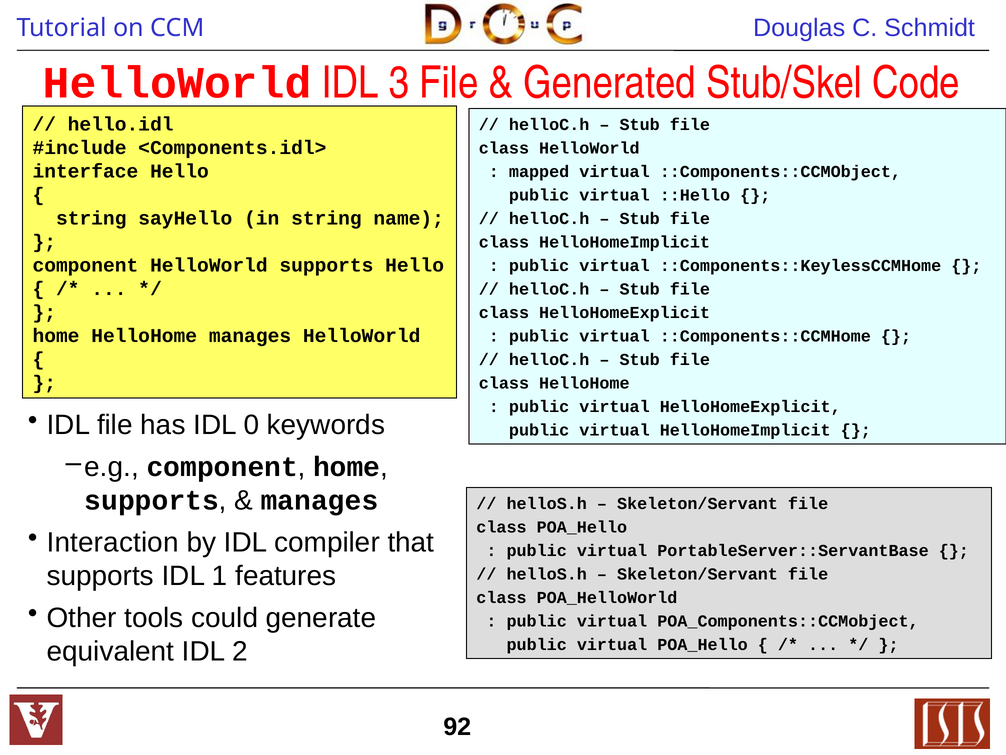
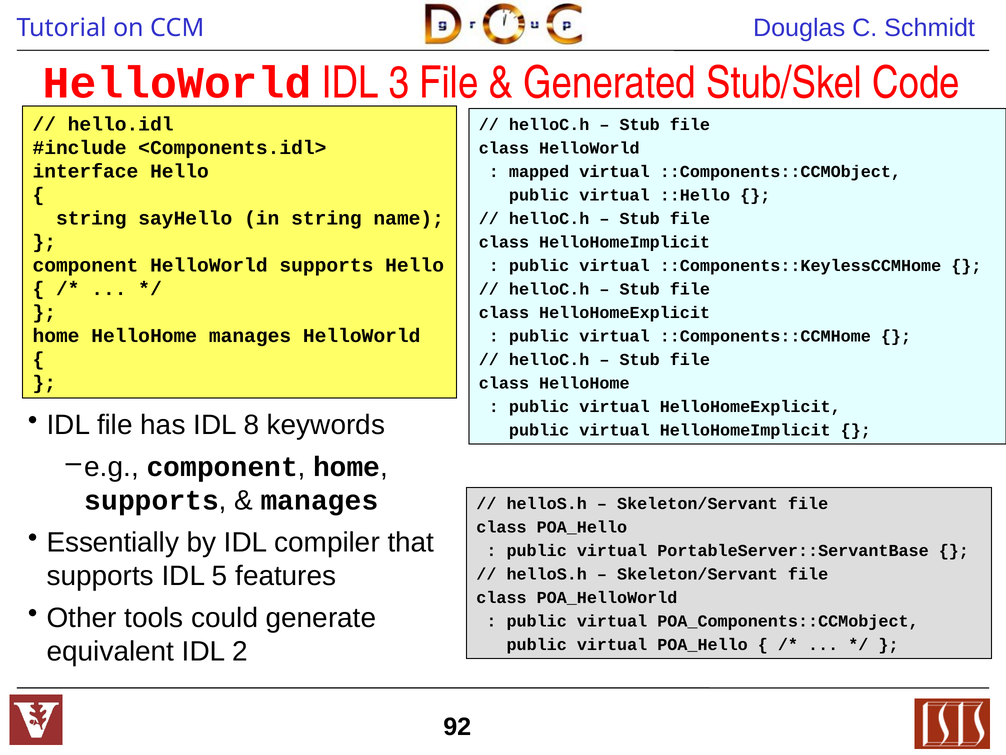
0: 0 -> 8
Interaction: Interaction -> Essentially
1: 1 -> 5
